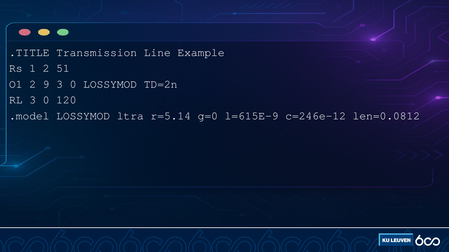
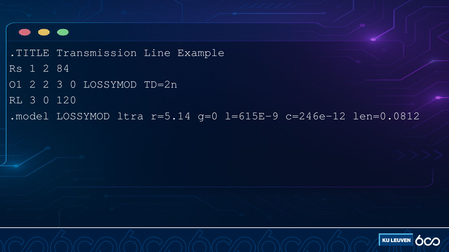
51: 51 -> 84
2 9: 9 -> 2
